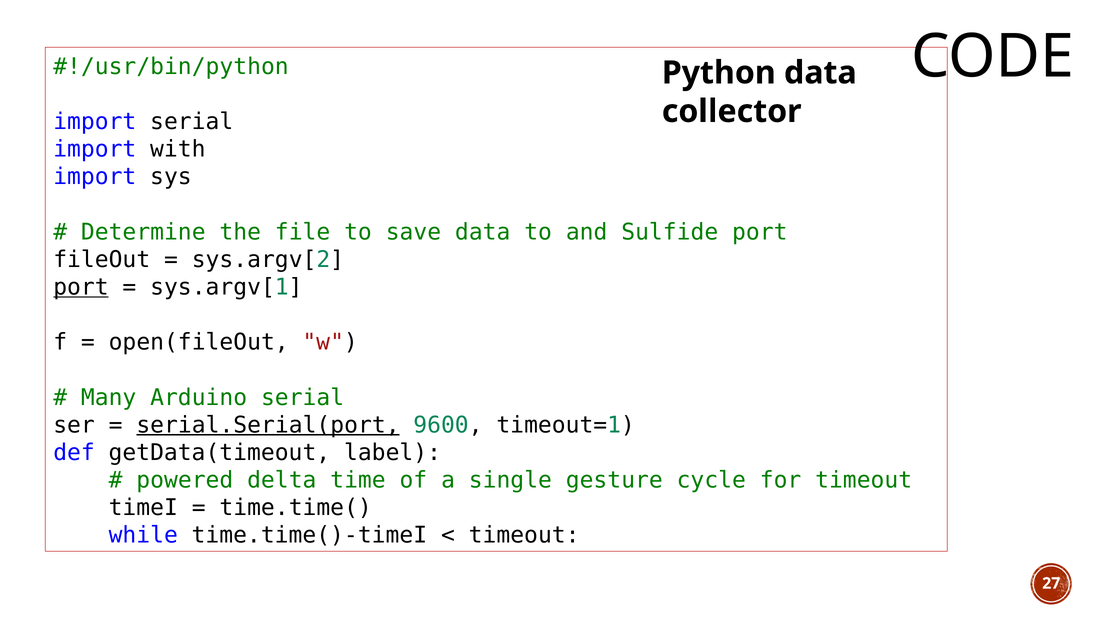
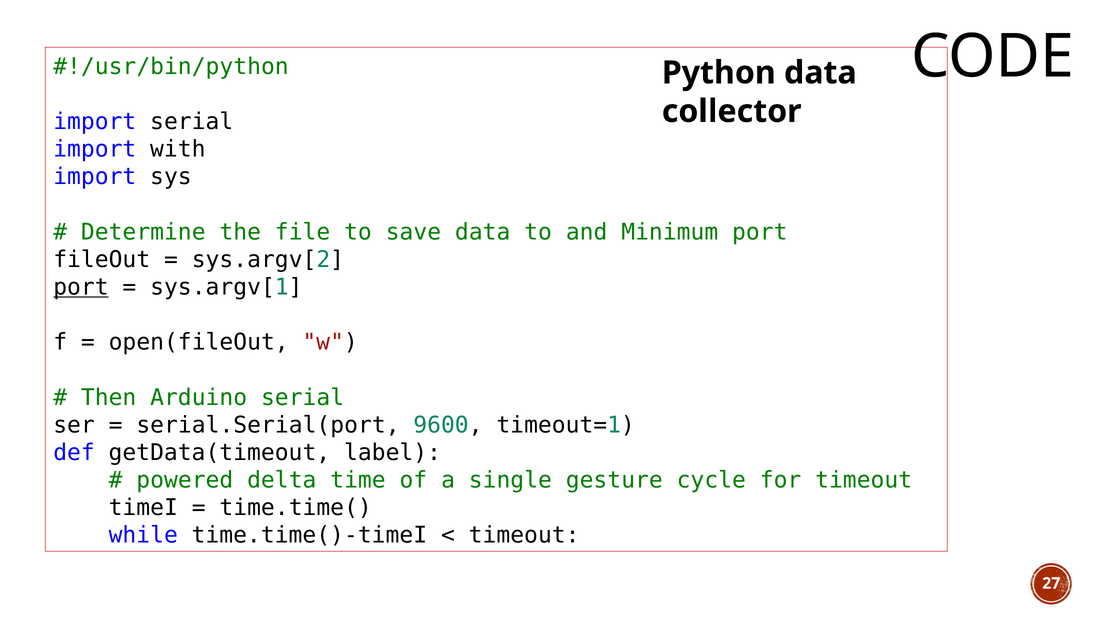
Sulfide: Sulfide -> Minimum
Many: Many -> Then
serial.Serial(port underline: present -> none
